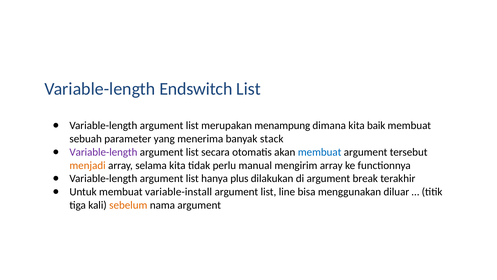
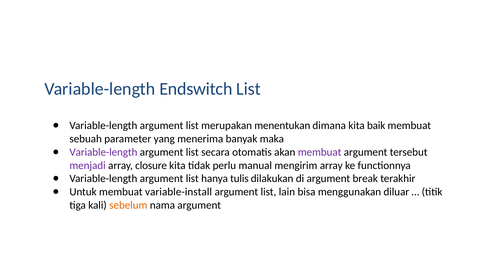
menampung: menampung -> menentukan
stack: stack -> maka
membuat at (320, 152) colour: blue -> purple
menjadi colour: orange -> purple
selama: selama -> closure
plus: plus -> tulis
line: line -> lain
